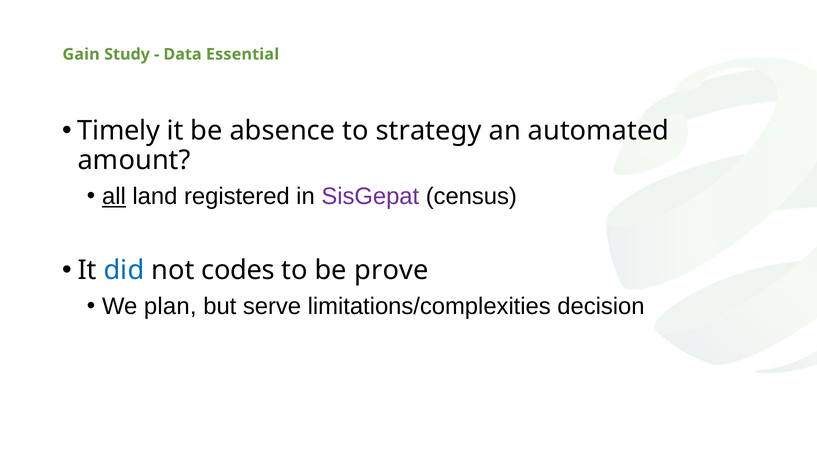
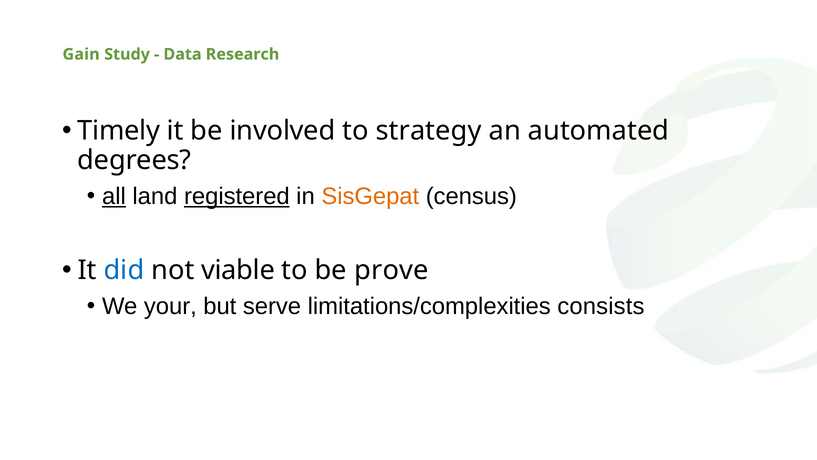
Essential: Essential -> Research
absence: absence -> involved
amount: amount -> degrees
registered underline: none -> present
SisGepat colour: purple -> orange
codes: codes -> viable
plan: plan -> your
decision: decision -> consists
